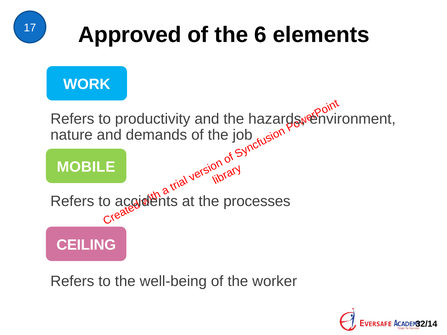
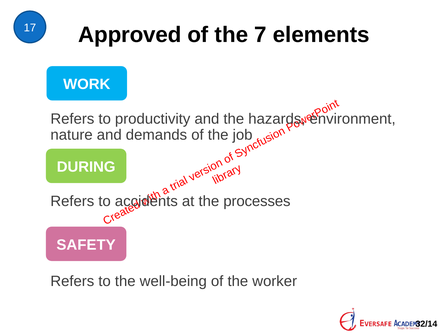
6: 6 -> 7
MOBILE: MOBILE -> DURING
CEILING: CEILING -> SAFETY
